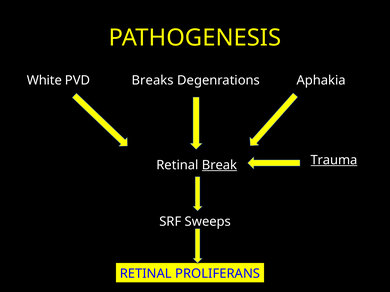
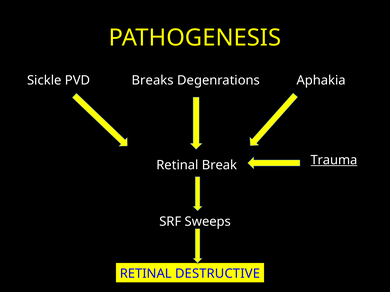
White: White -> Sickle
Break underline: present -> none
PROLIFERANS: PROLIFERANS -> DESTRUCTIVE
